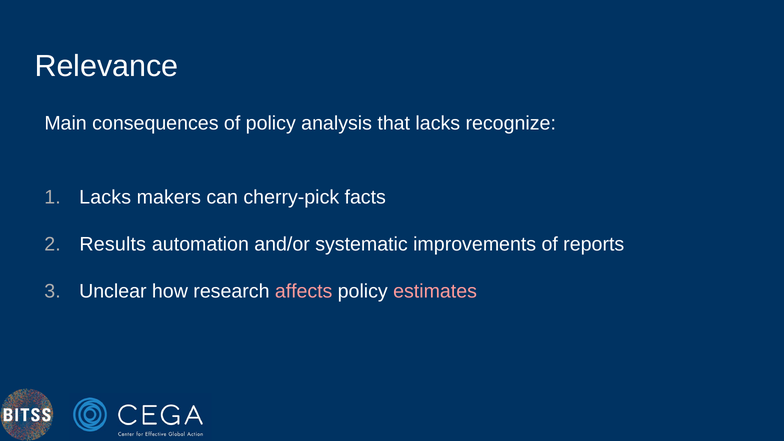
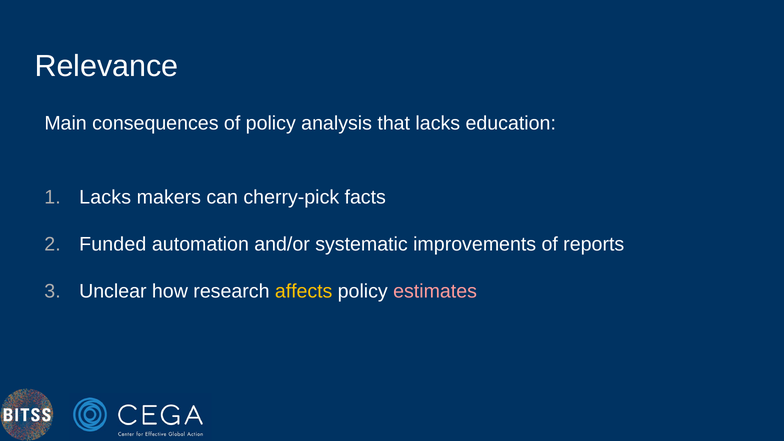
recognize: recognize -> education
Results: Results -> Funded
affects colour: pink -> yellow
